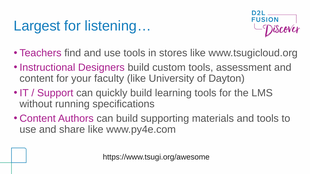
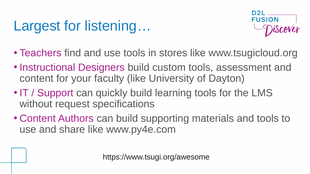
running: running -> request
